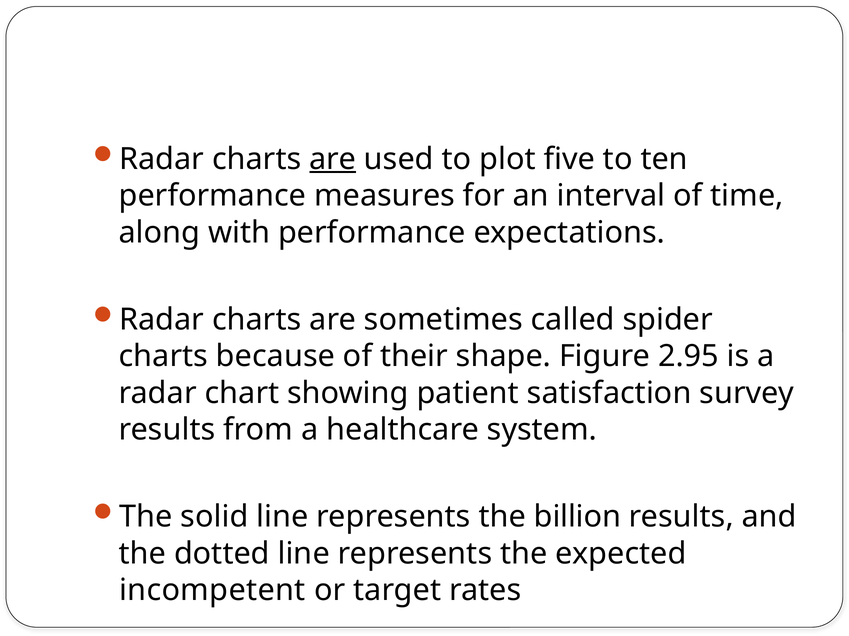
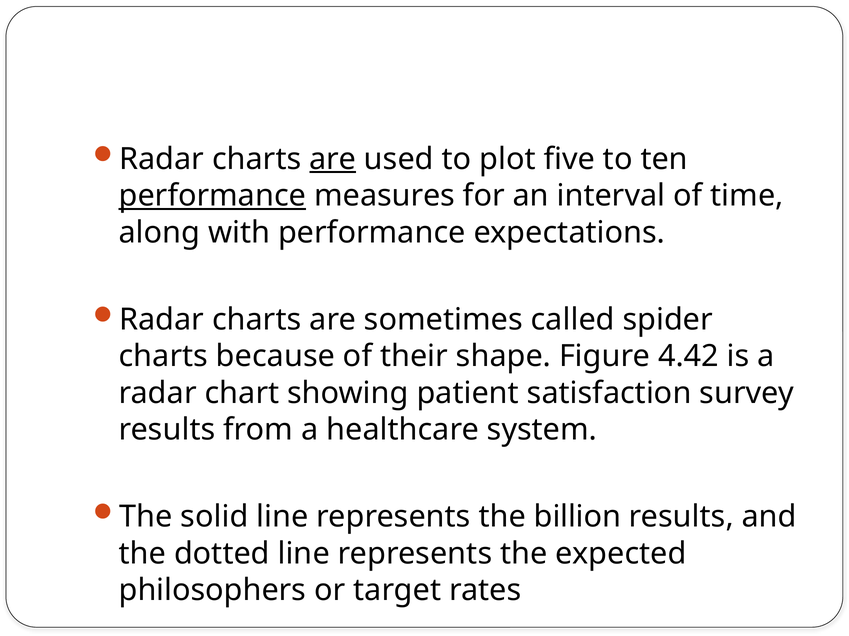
performance at (212, 196) underline: none -> present
2.95: 2.95 -> 4.42
incompetent: incompetent -> philosophers
